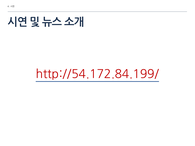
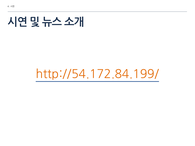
http://54.172.84.199/ colour: red -> orange
